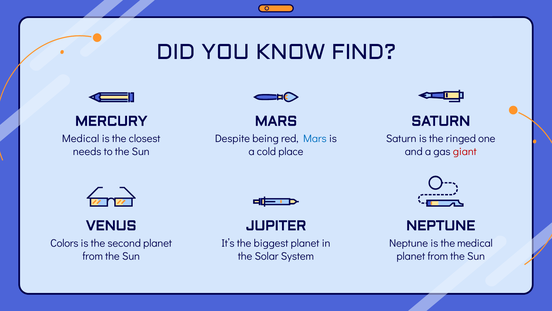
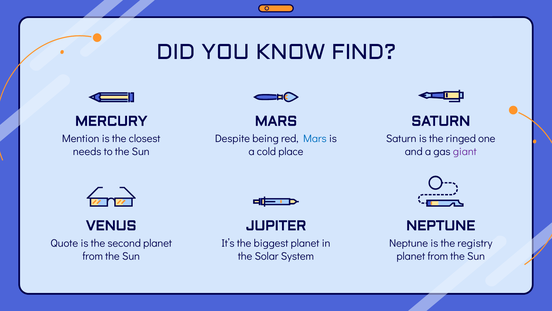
Medical at (81, 139): Medical -> Mention
giant colour: red -> purple
Colors: Colors -> Quote
the medical: medical -> registry
